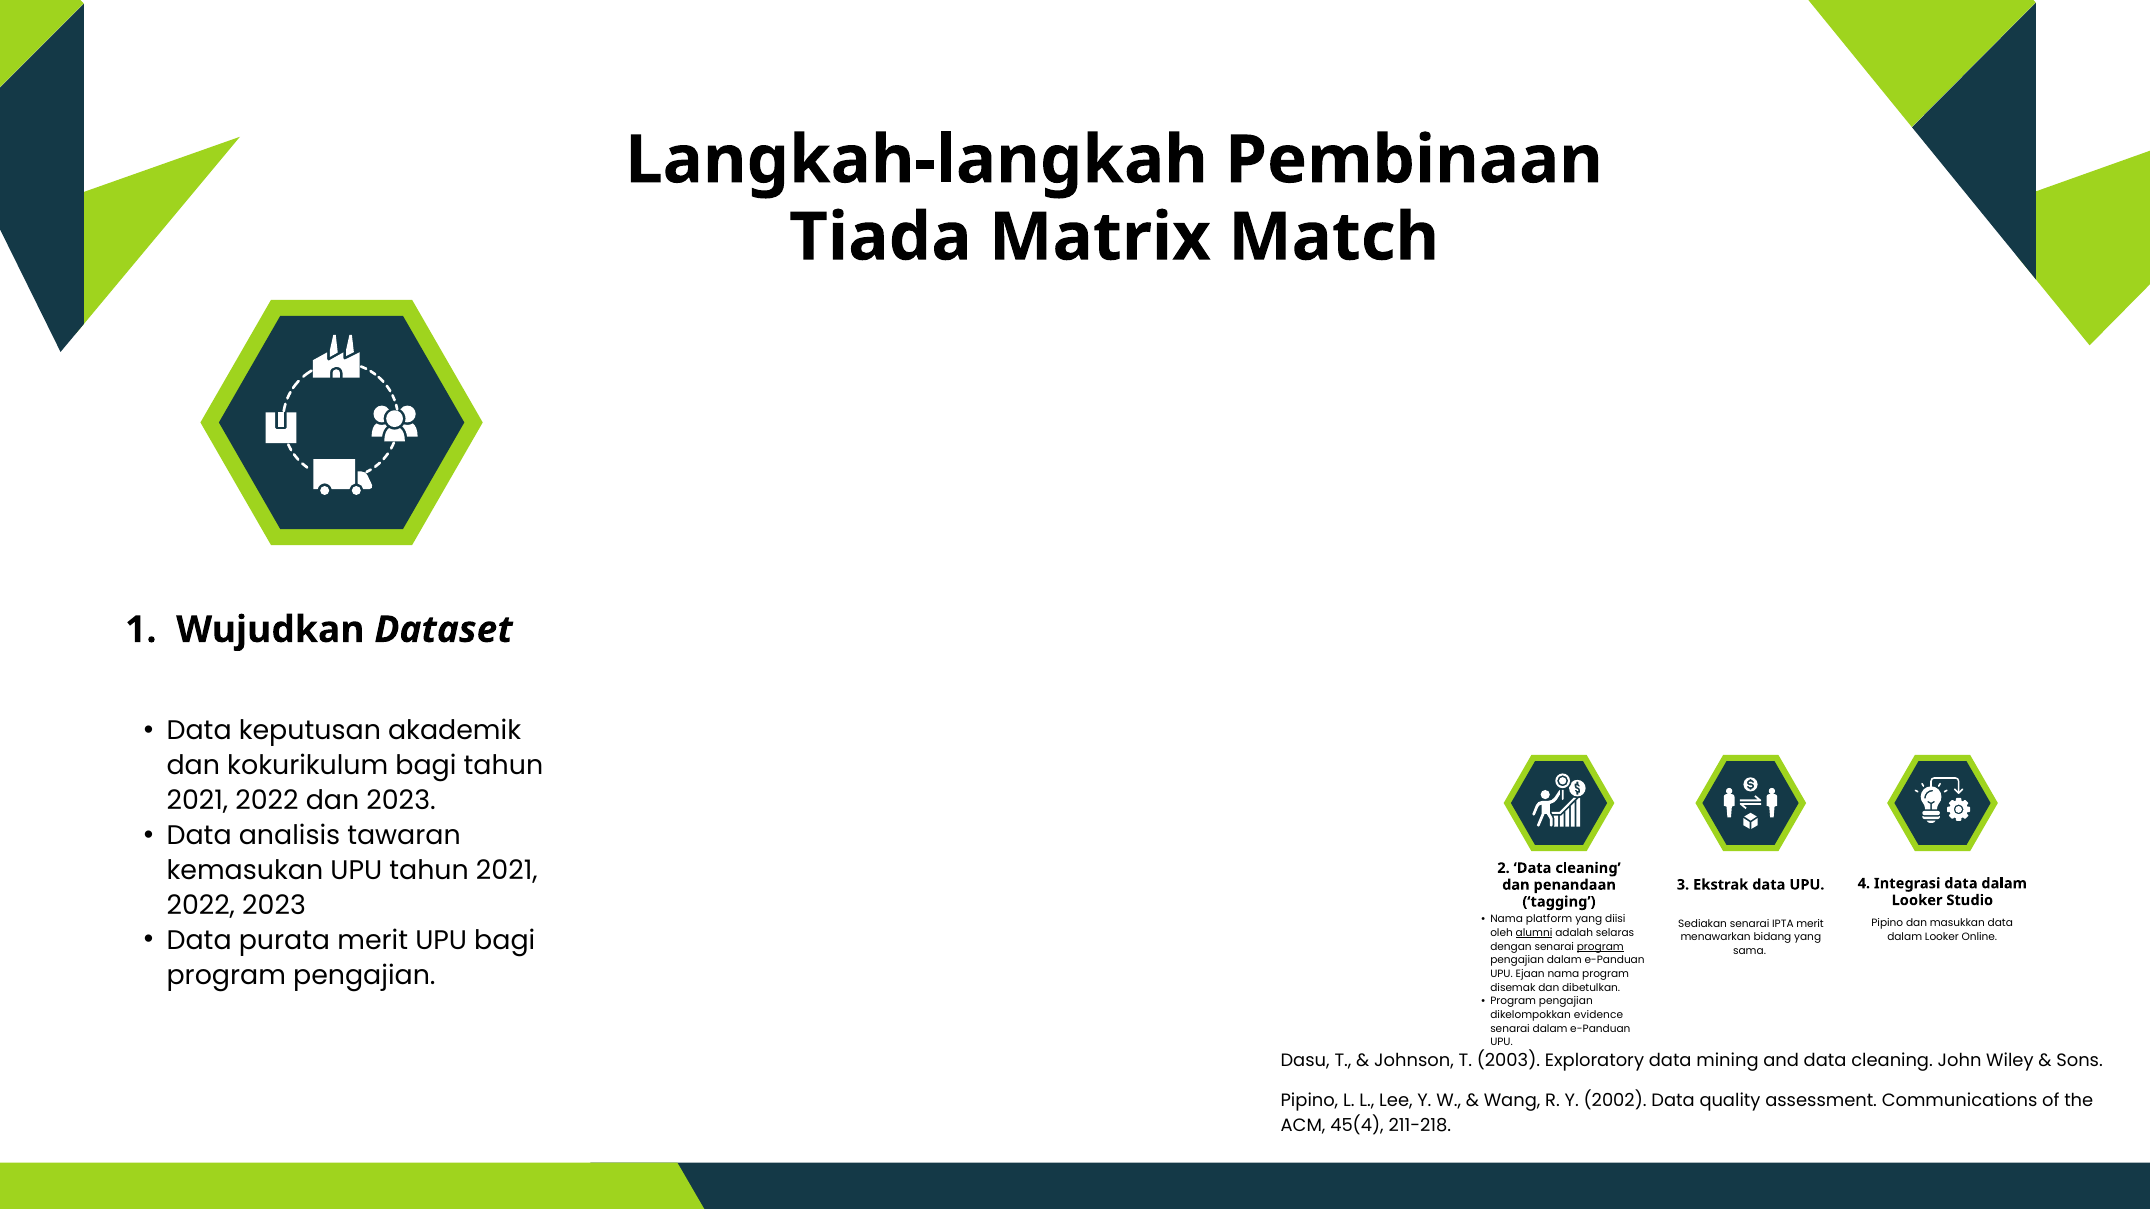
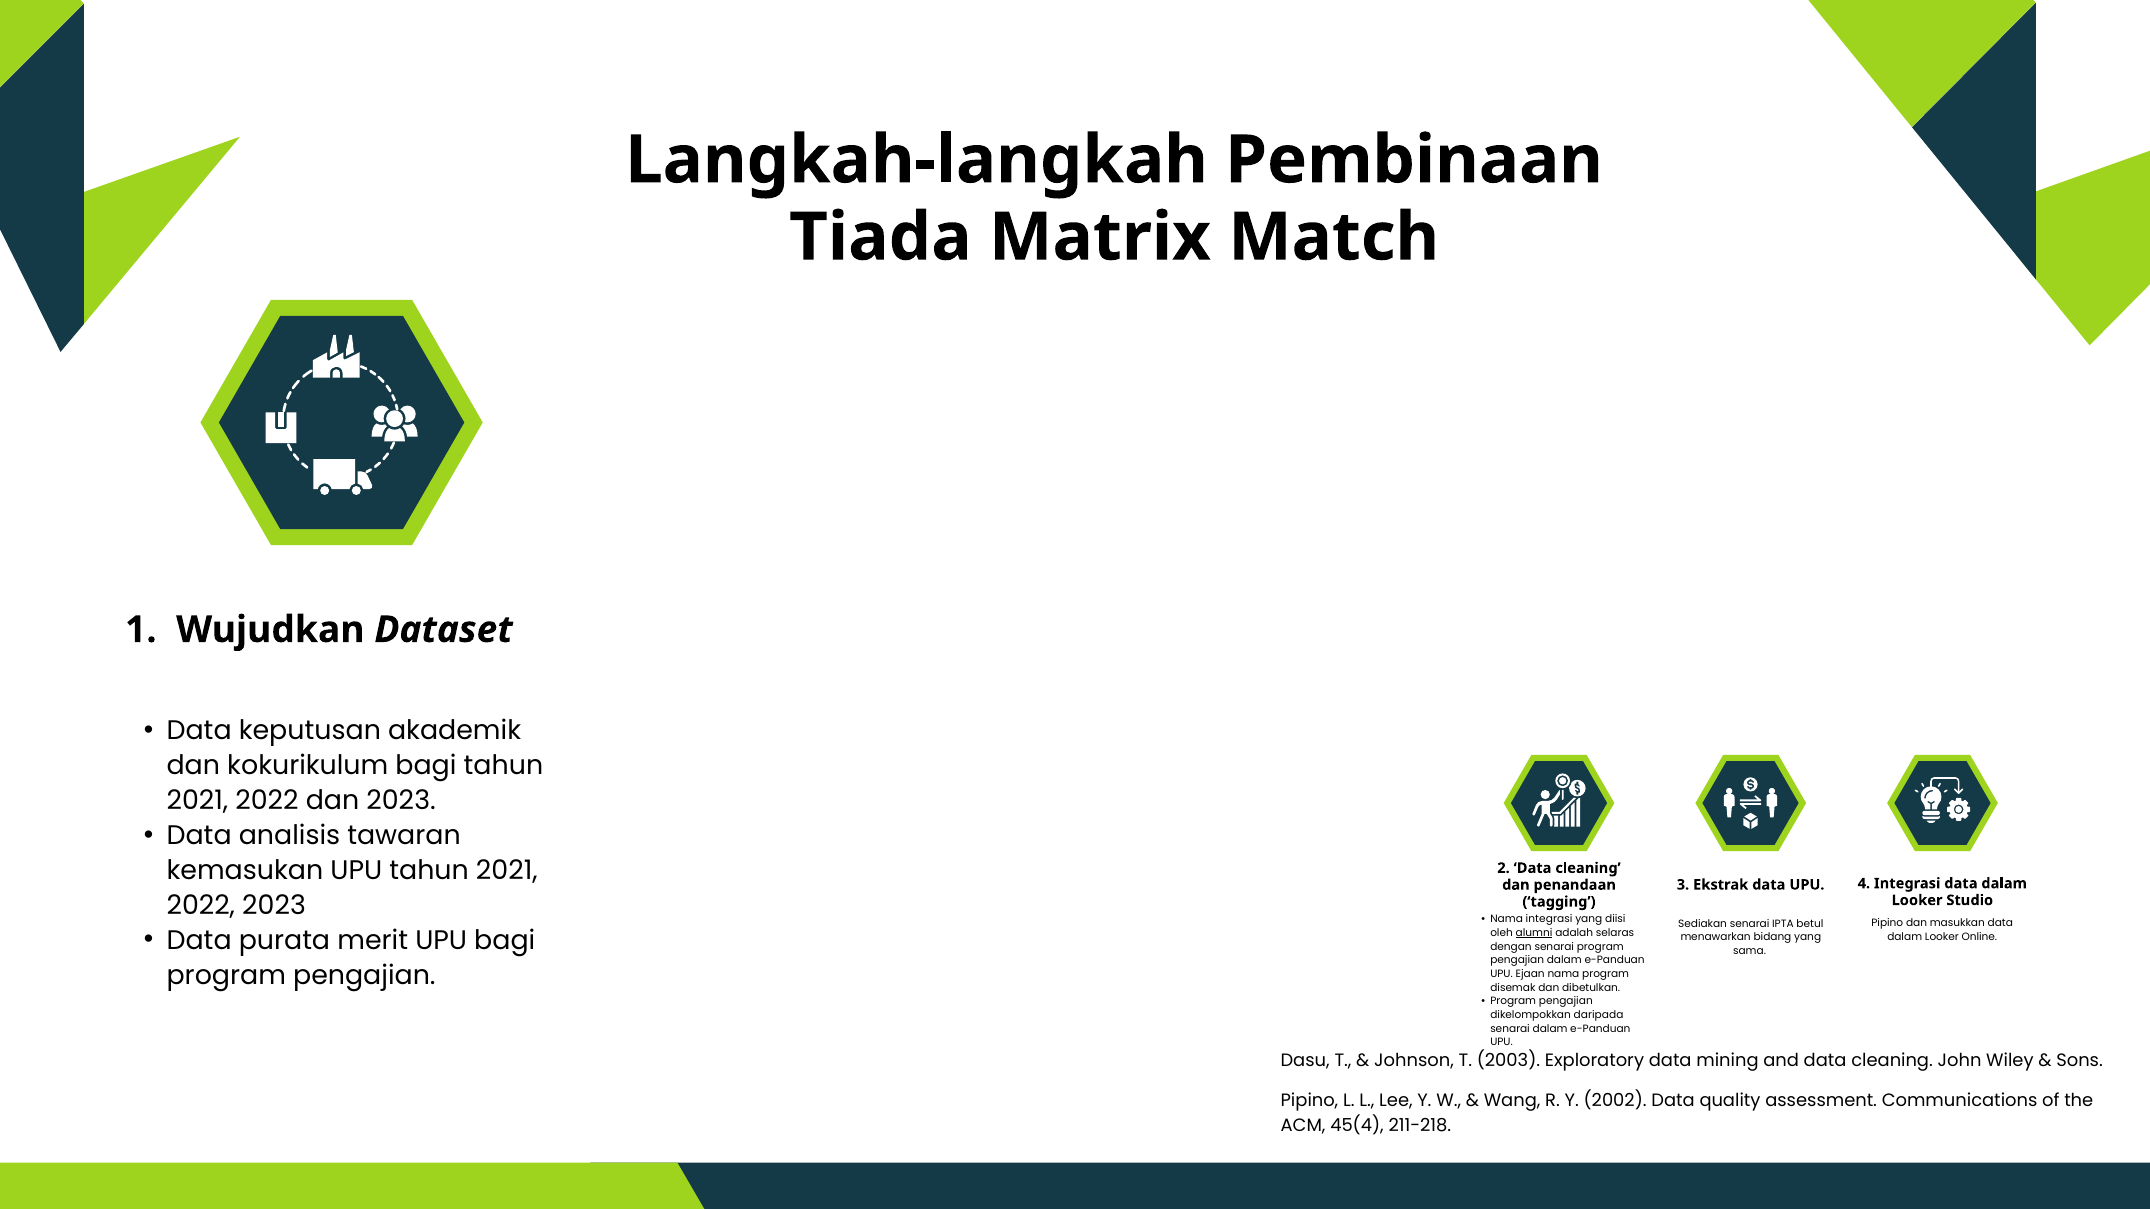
Nama platform: platform -> integrasi
IPTA merit: merit -> betul
program at (1600, 947) underline: present -> none
evidence: evidence -> daripada
